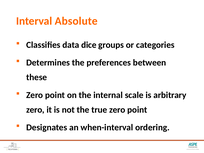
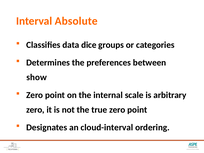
these: these -> show
when-interval: when-interval -> cloud-interval
